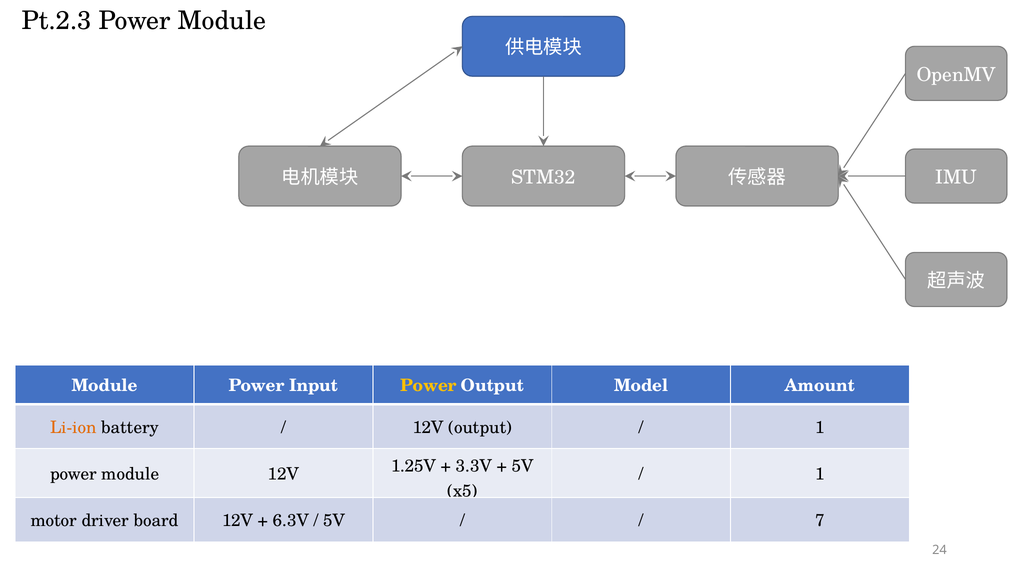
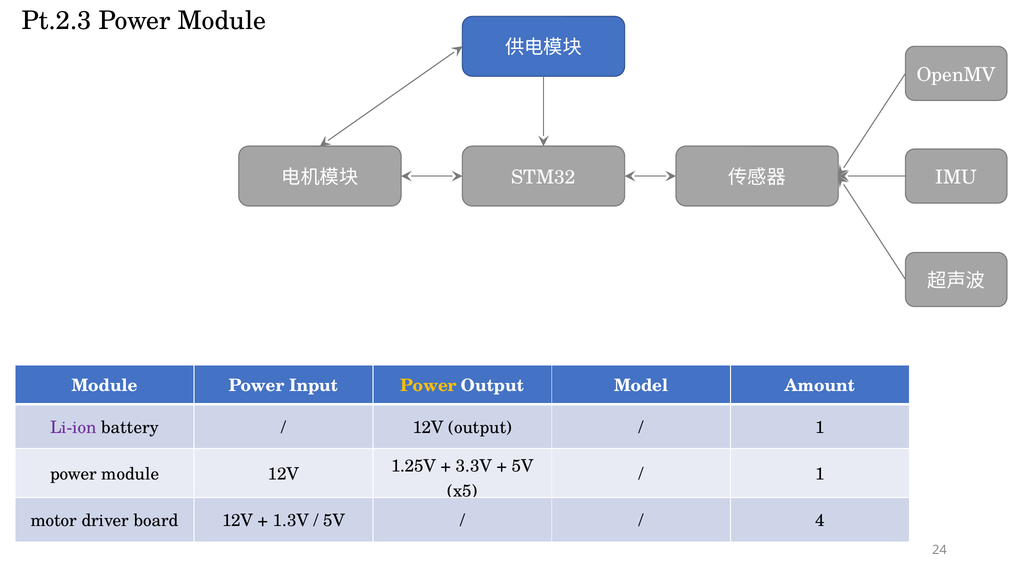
Li-ion colour: orange -> purple
6.3V: 6.3V -> 1.3V
7: 7 -> 4
